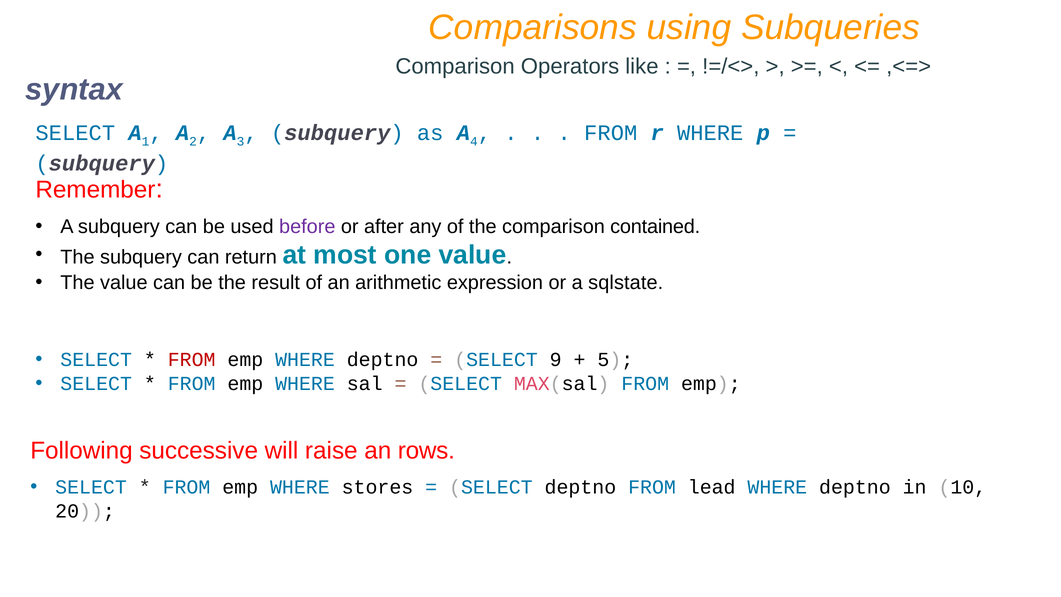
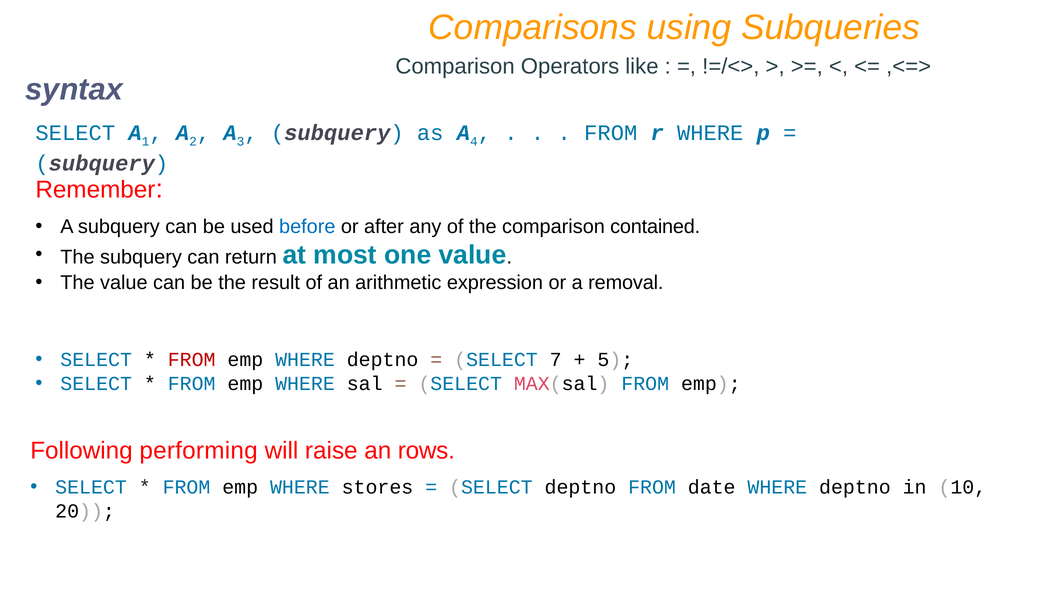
before colour: purple -> blue
sqlstate: sqlstate -> removal
9: 9 -> 7
successive: successive -> performing
lead: lead -> date
